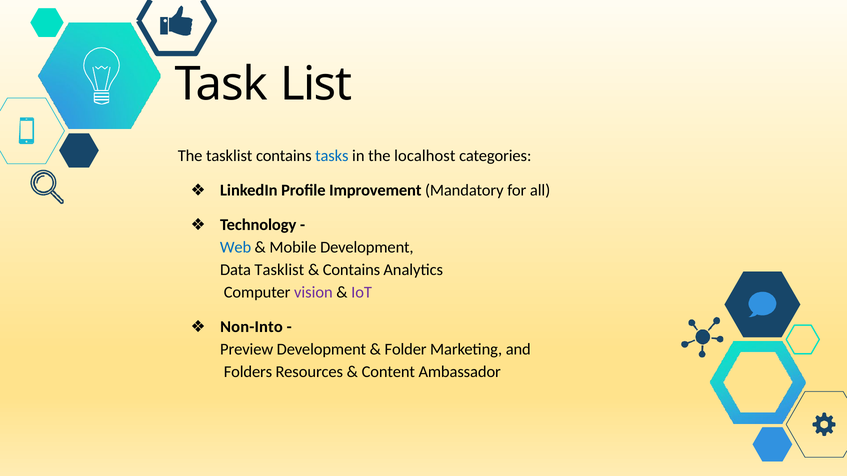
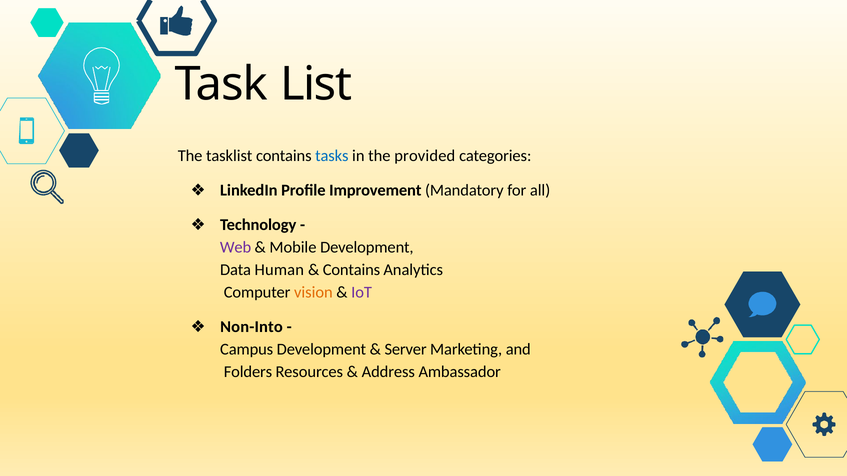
localhost: localhost -> provided
Web colour: blue -> purple
Data Tasklist: Tasklist -> Human
vision colour: purple -> orange
Preview: Preview -> Campus
Folder: Folder -> Server
Content: Content -> Address
